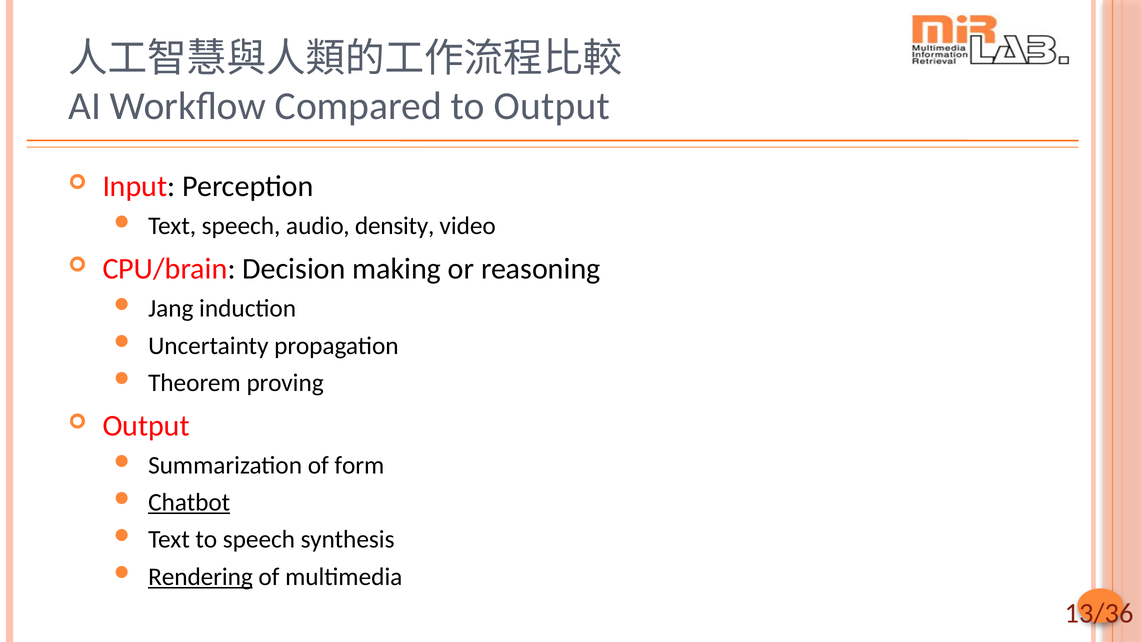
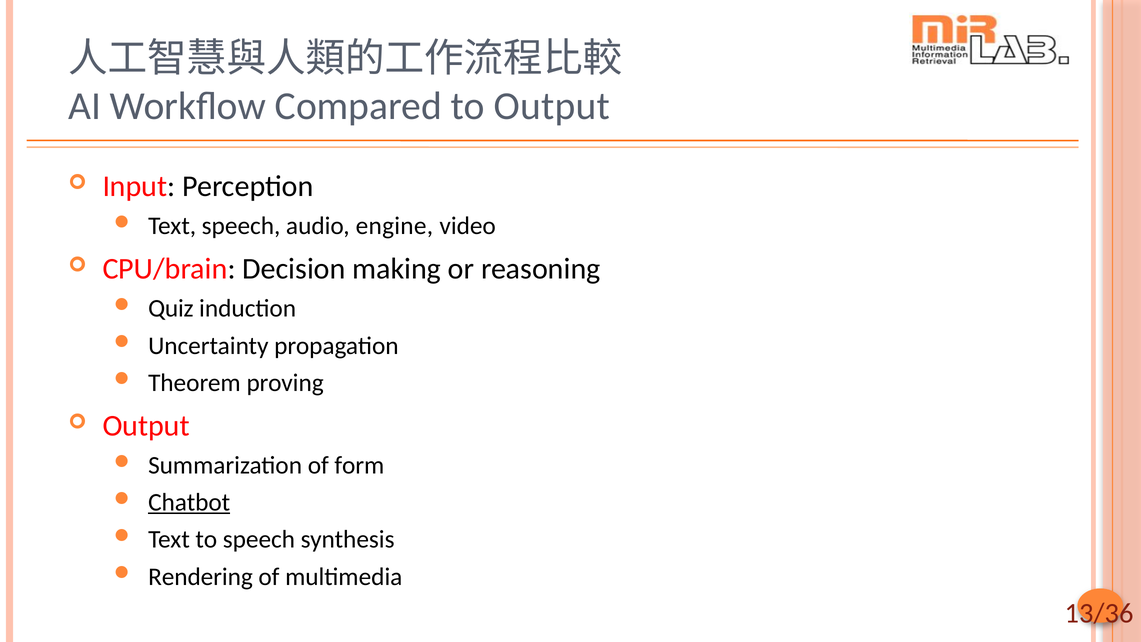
density: density -> engine
Jang: Jang -> Quiz
Rendering underline: present -> none
